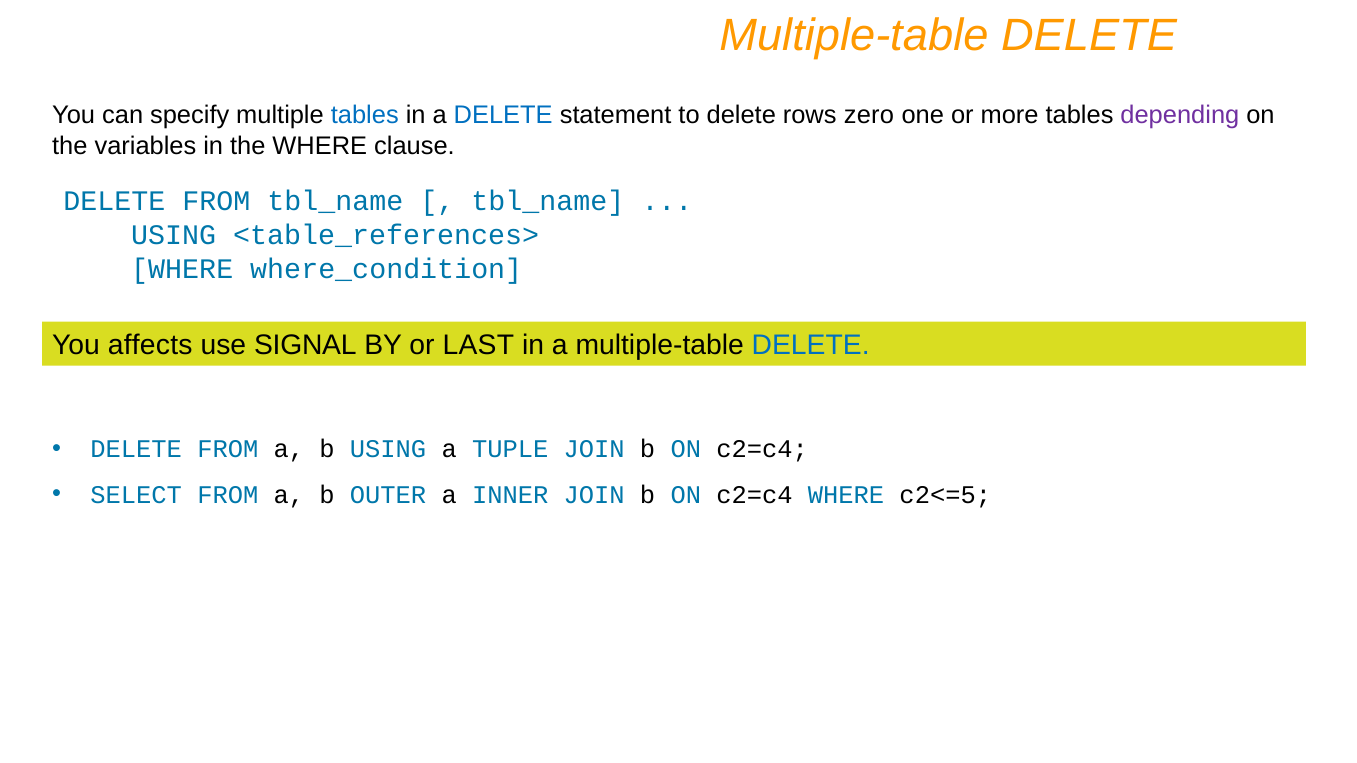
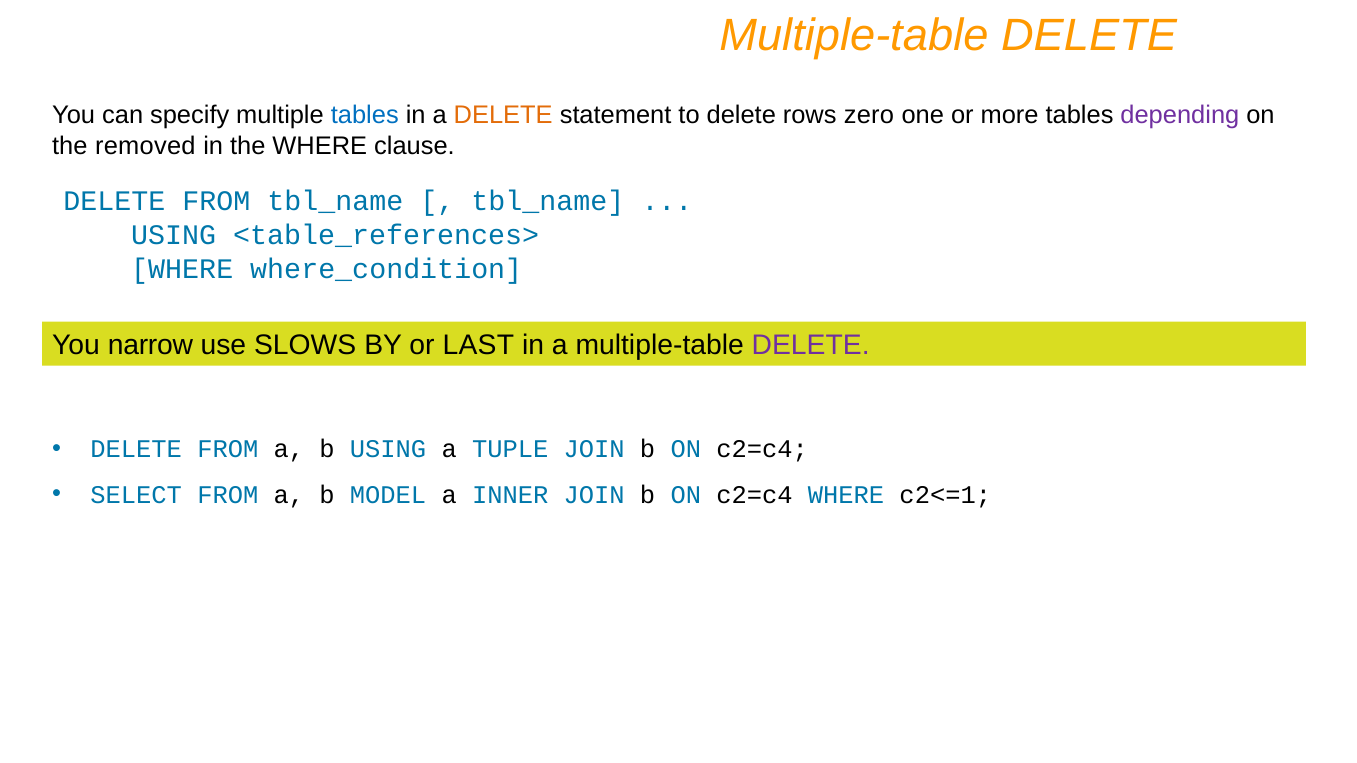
DELETE at (503, 115) colour: blue -> orange
variables: variables -> removed
affects: affects -> narrow
SIGNAL: SIGNAL -> SLOWS
DELETE at (811, 346) colour: blue -> purple
OUTER: OUTER -> MODEL
c2<=5: c2<=5 -> c2<=1
